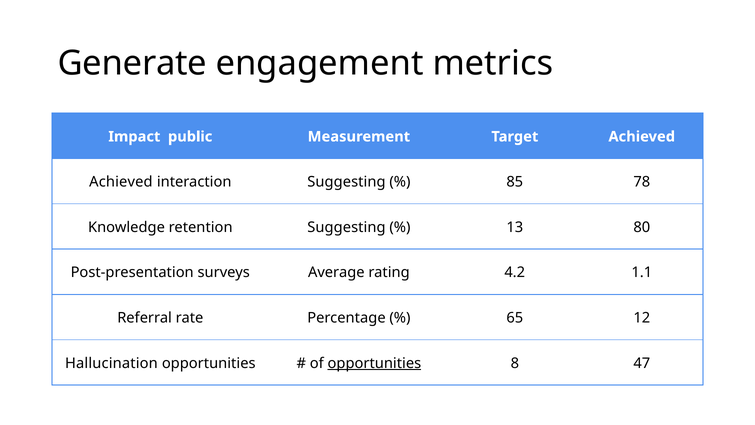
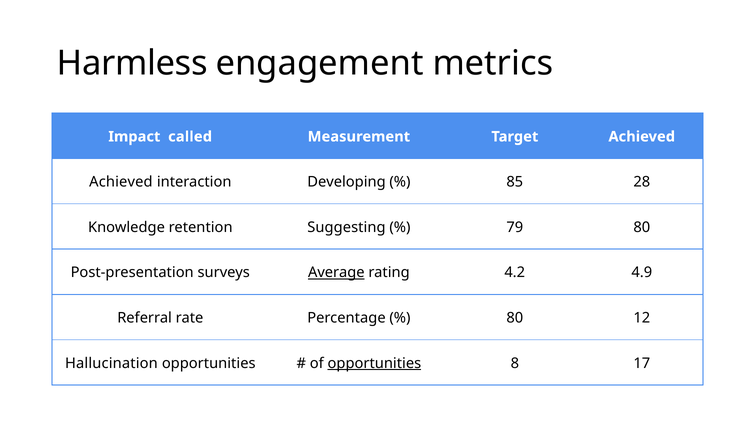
Generate: Generate -> Harmless
public: public -> called
interaction Suggesting: Suggesting -> Developing
78: 78 -> 28
13: 13 -> 79
Average underline: none -> present
1.1: 1.1 -> 4.9
65 at (515, 318): 65 -> 80
47: 47 -> 17
